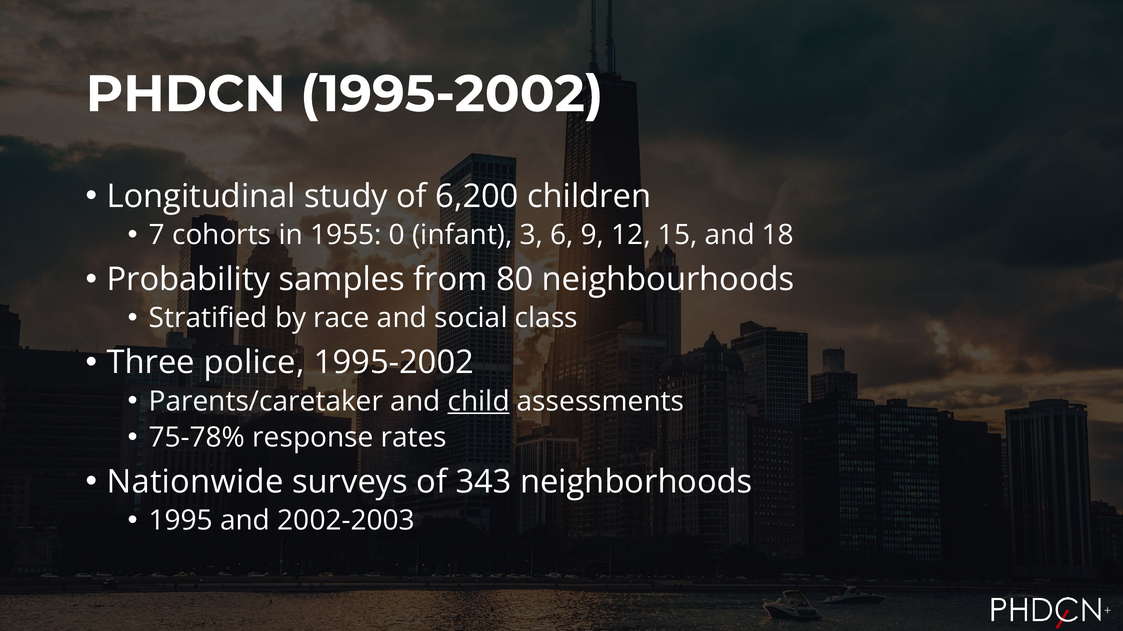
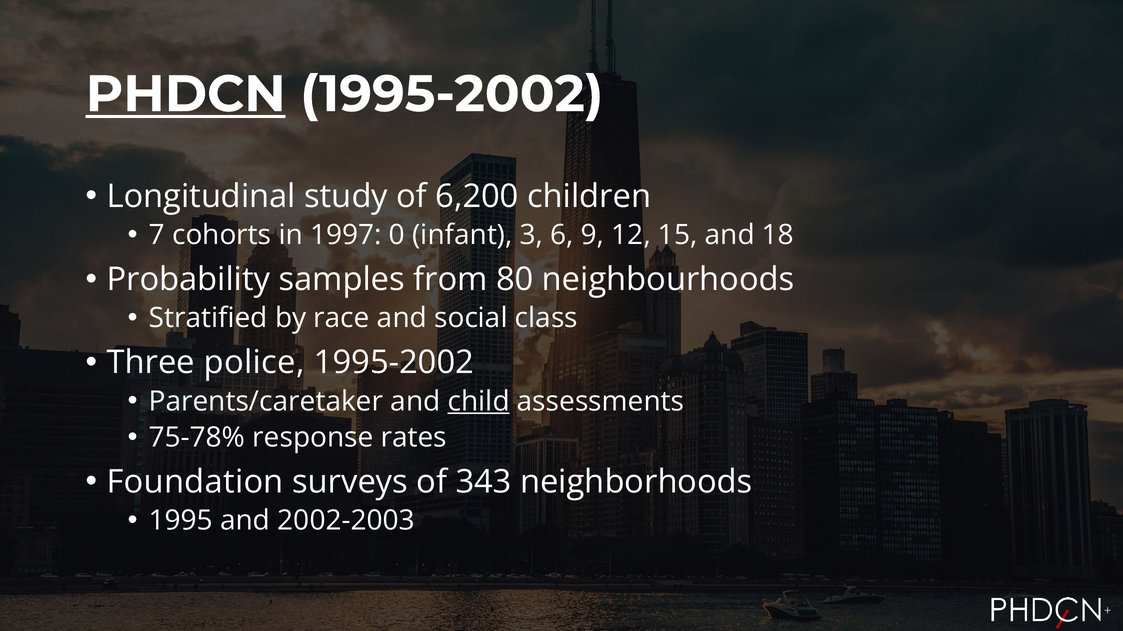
PHDCN underline: none -> present
1955: 1955 -> 1997
Nationwide: Nationwide -> Foundation
